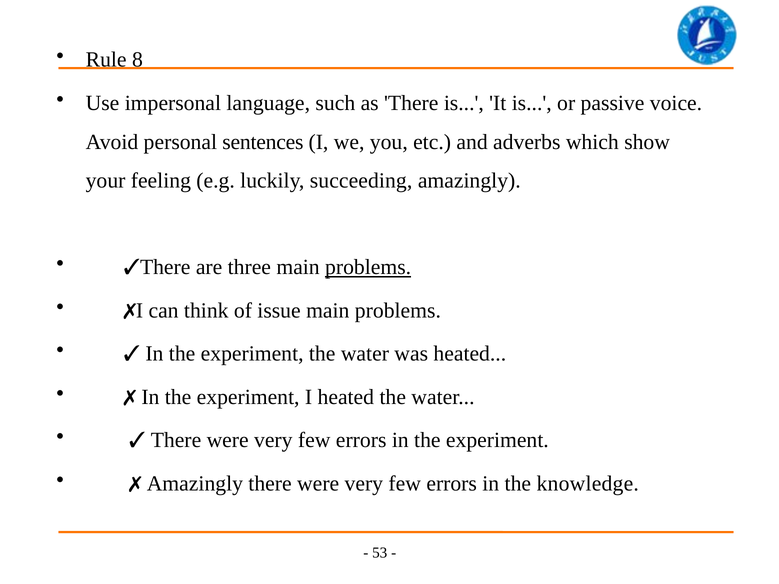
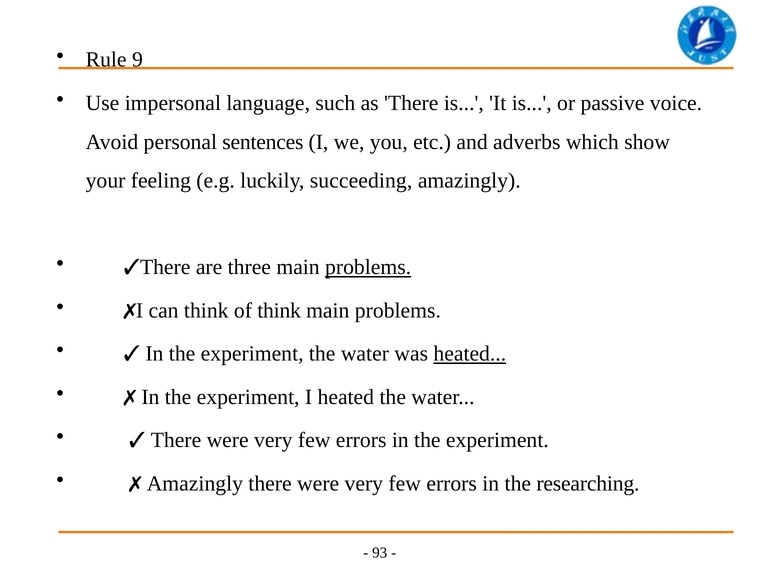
8: 8 -> 9
of issue: issue -> think
heated at (470, 354) underline: none -> present
knowledge: knowledge -> researching
53: 53 -> 93
